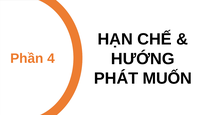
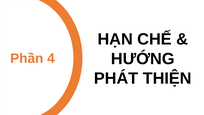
MUỐN: MUỐN -> THIỆN
